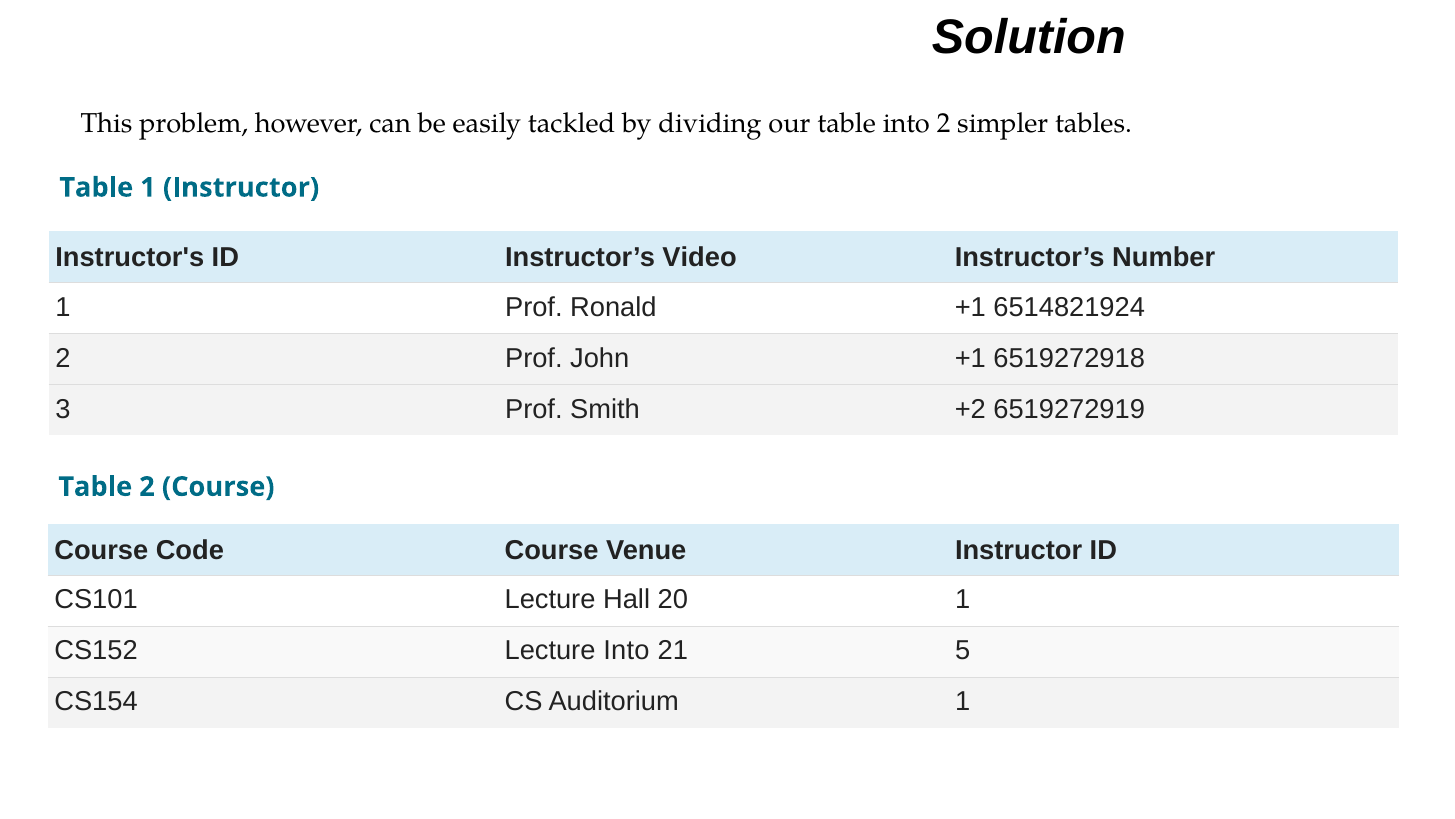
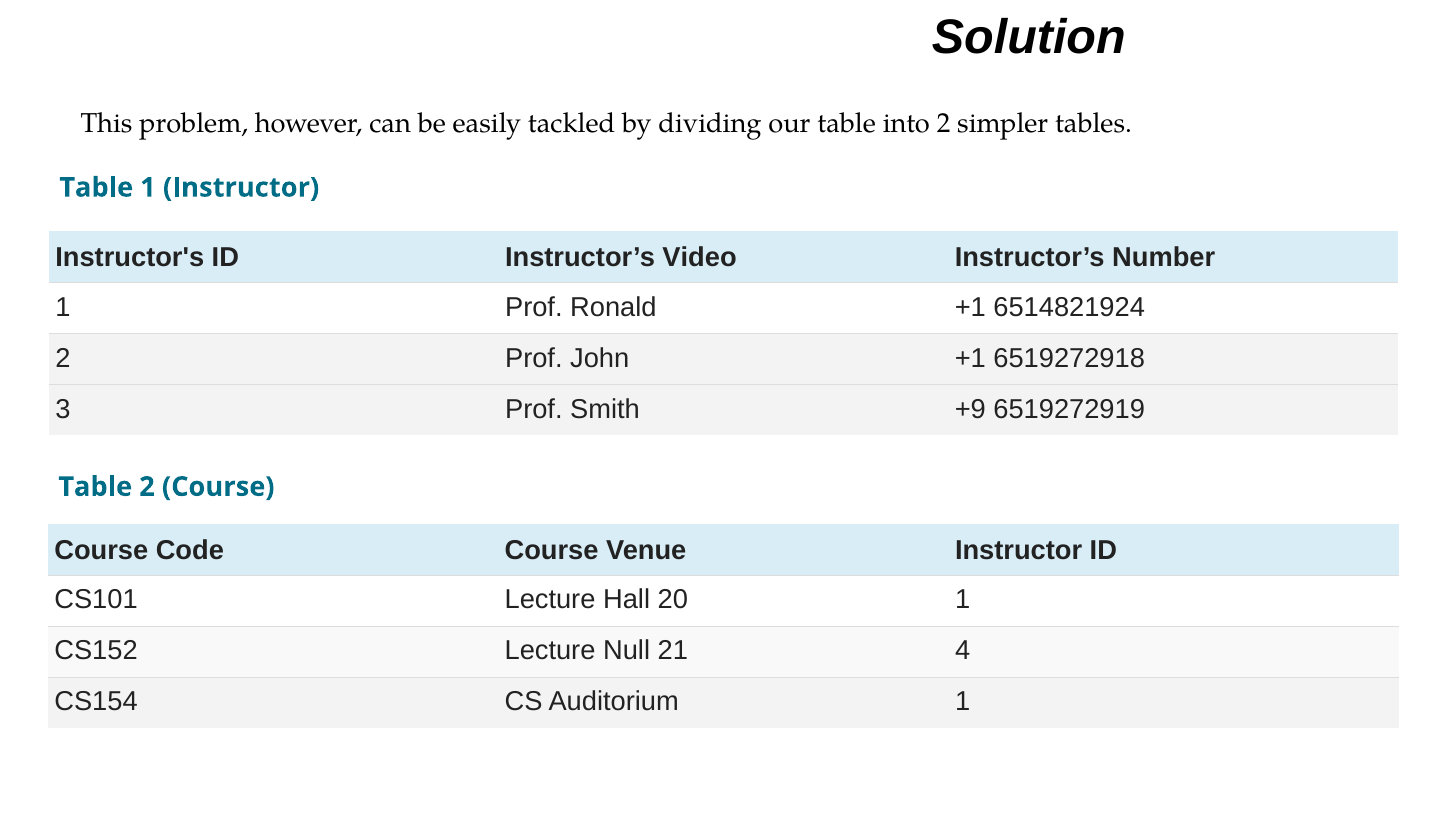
+2: +2 -> +9
Lecture Into: Into -> Null
5: 5 -> 4
